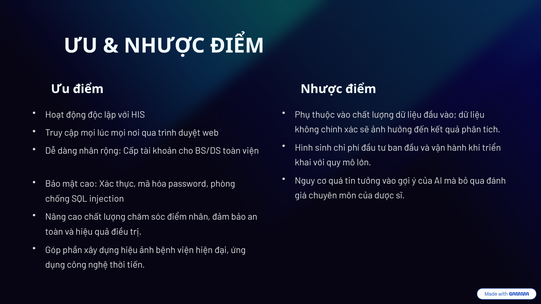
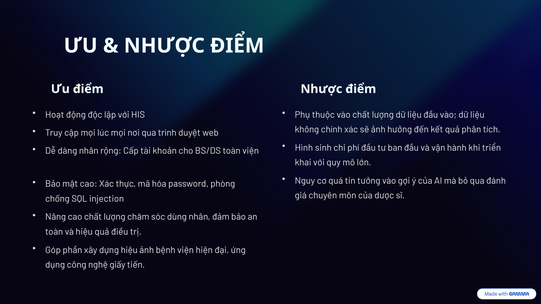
sóc điểm: điểm -> dùng
thời: thời -> giấy
